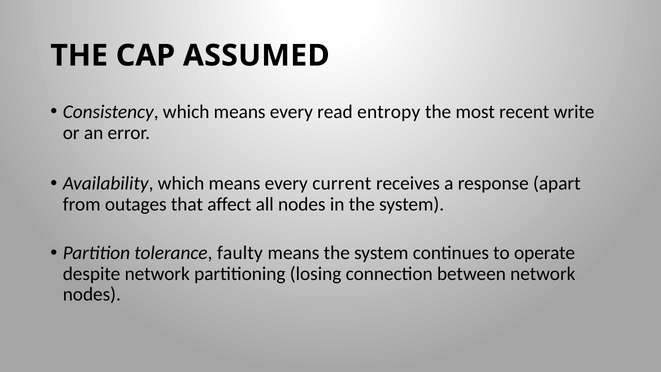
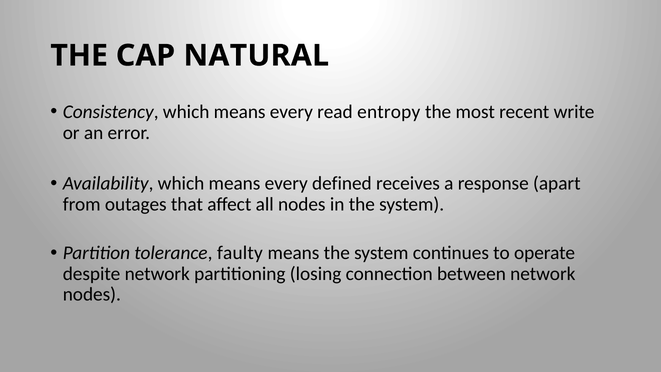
ASSUMED: ASSUMED -> NATURAL
current: current -> defined
